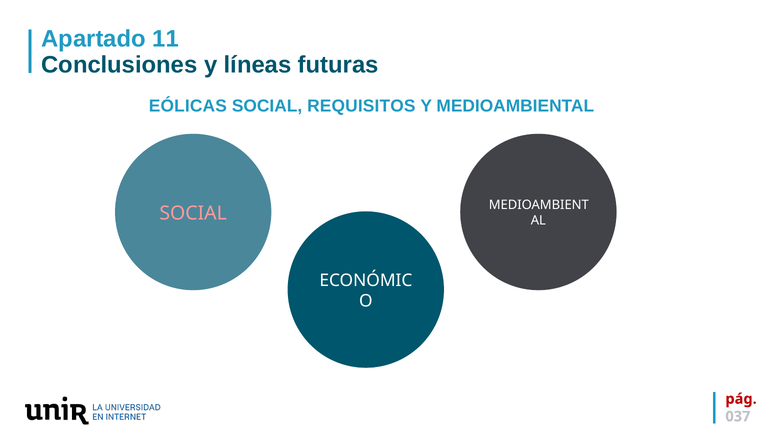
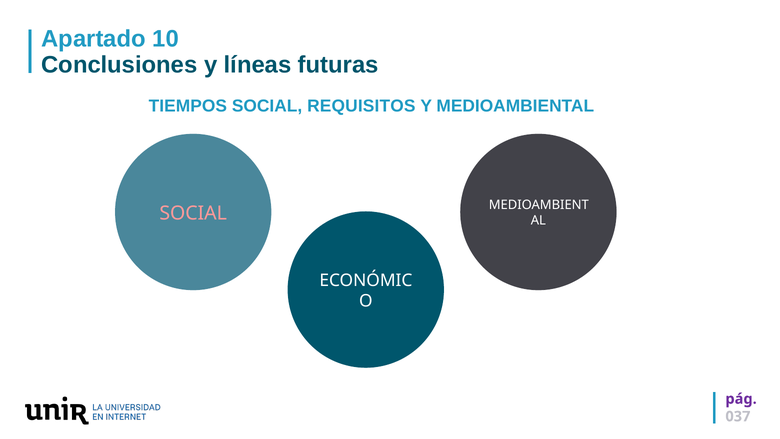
11: 11 -> 10
EÓLICAS: EÓLICAS -> TIEMPOS
pág colour: red -> purple
